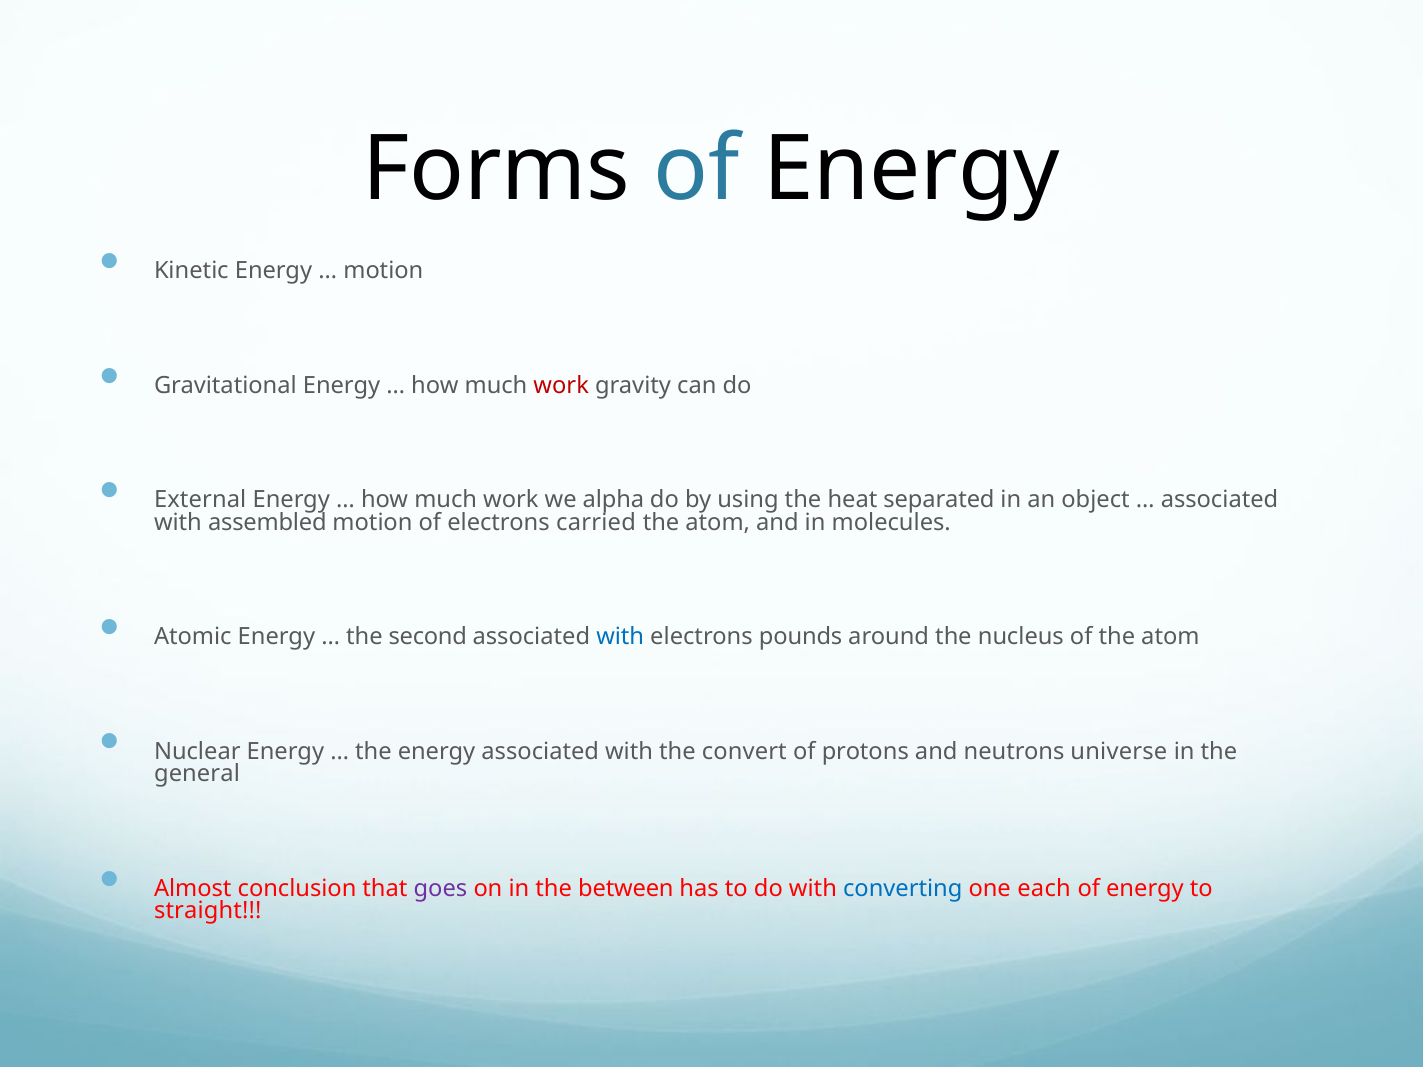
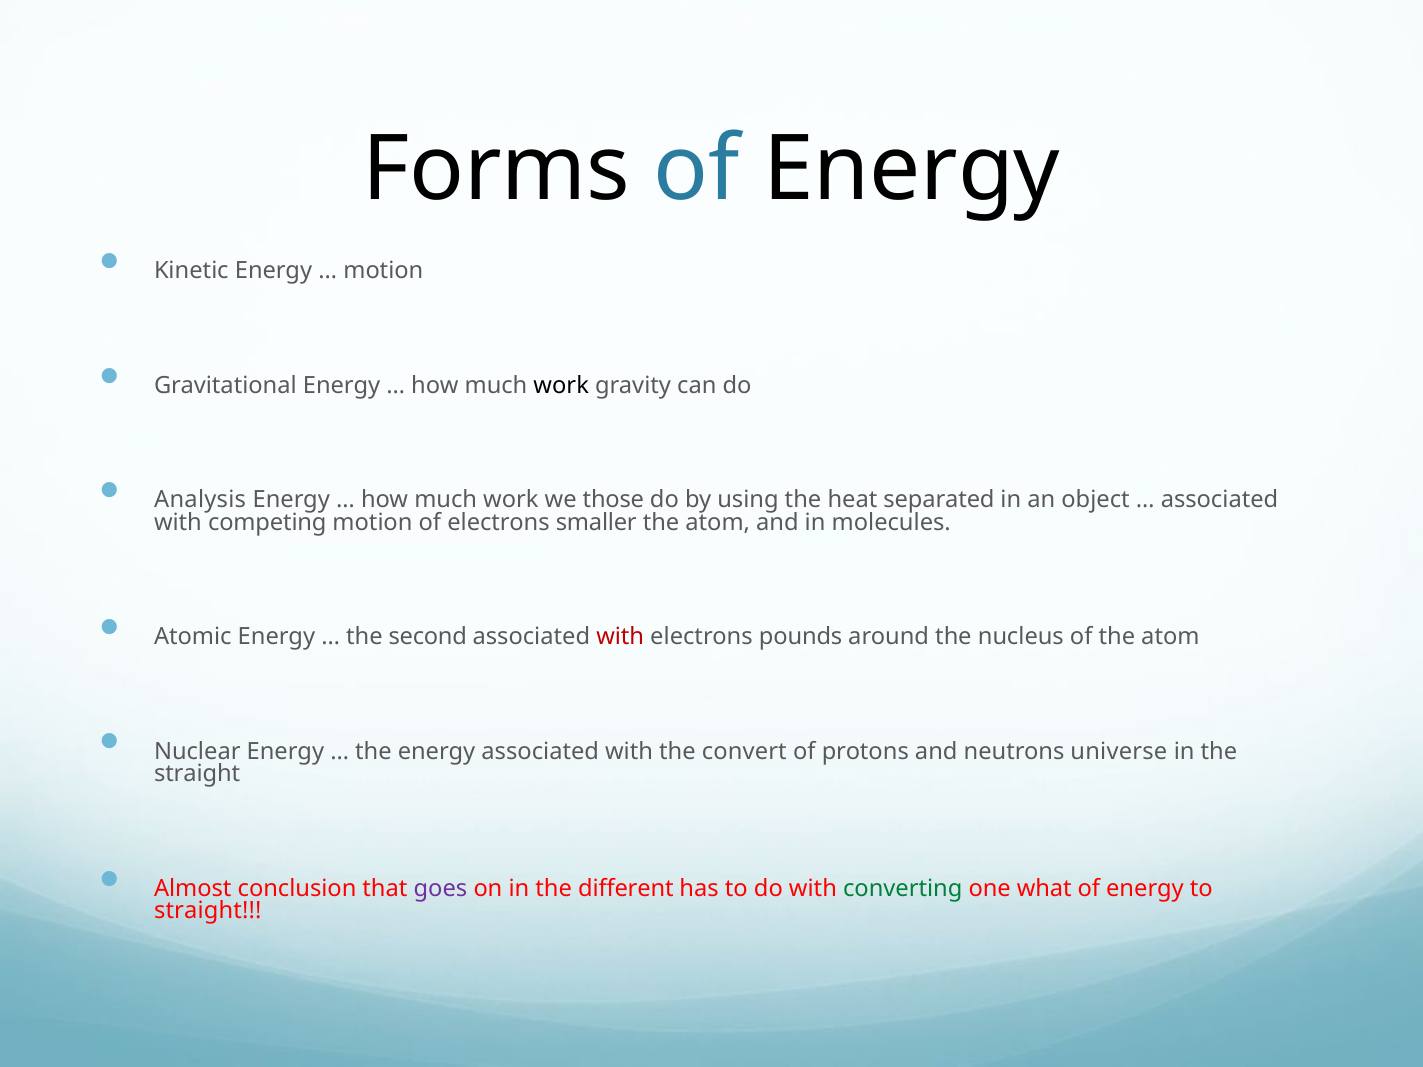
work at (561, 385) colour: red -> black
External: External -> Analysis
alpha: alpha -> those
assembled: assembled -> competing
carried: carried -> smaller
with at (620, 637) colour: blue -> red
general at (197, 774): general -> straight
between: between -> different
converting colour: blue -> green
each: each -> what
